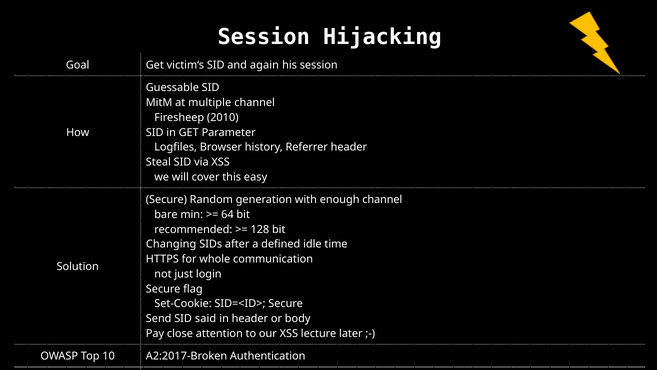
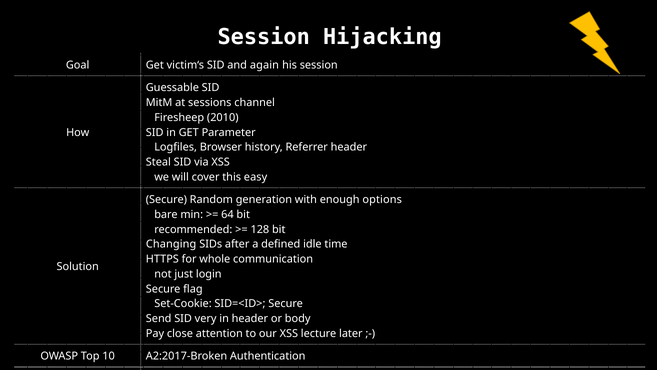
multiple: multiple -> sessions
enough channel: channel -> options
said: said -> very
